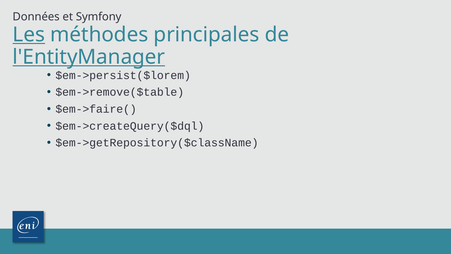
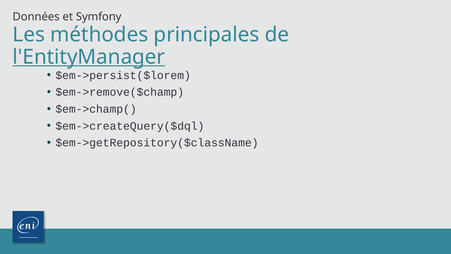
Les underline: present -> none
$em->remove($table: $em->remove($table -> $em->remove($champ
$em->faire(: $em->faire( -> $em->champ(
